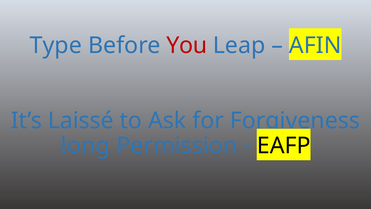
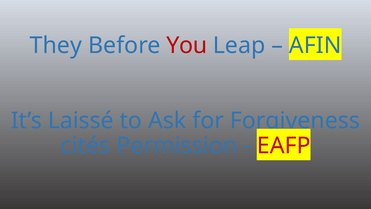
Type: Type -> They
long: long -> cités
EAFP colour: black -> red
